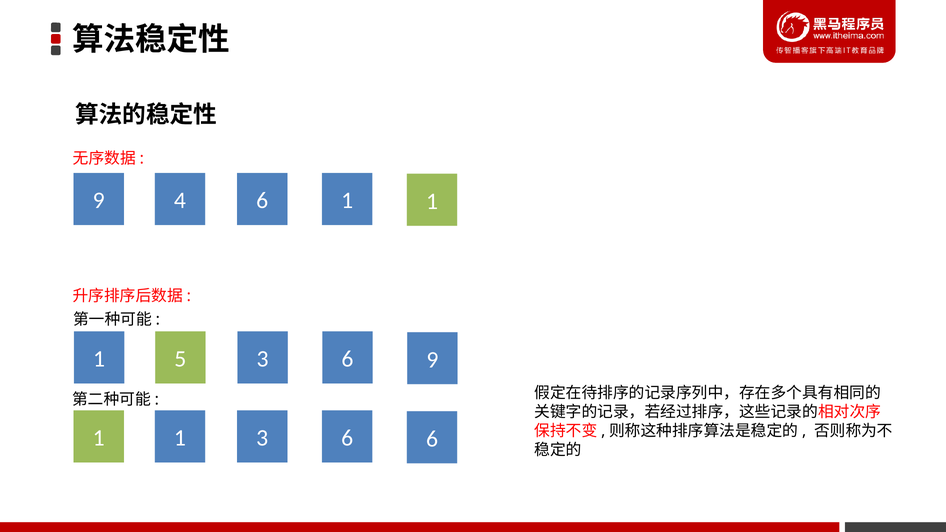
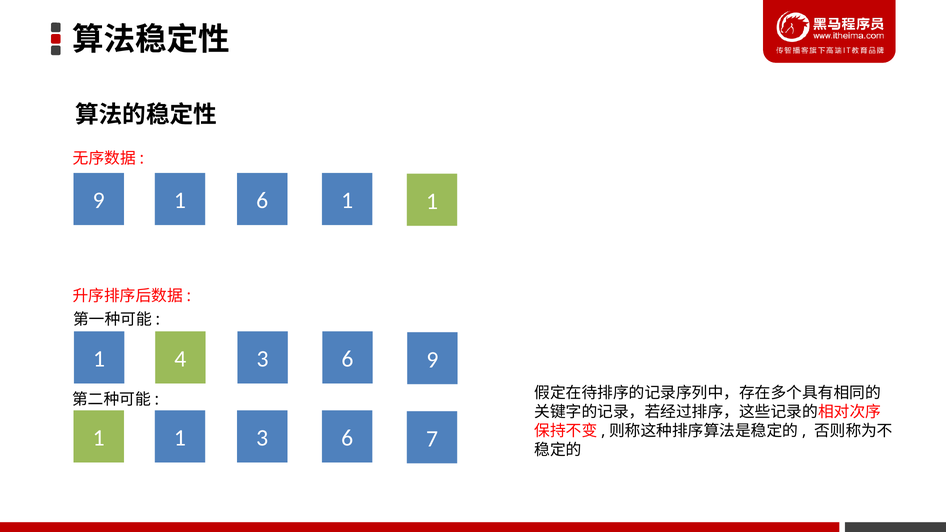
9 4: 4 -> 1
5: 5 -> 4
6 6: 6 -> 7
